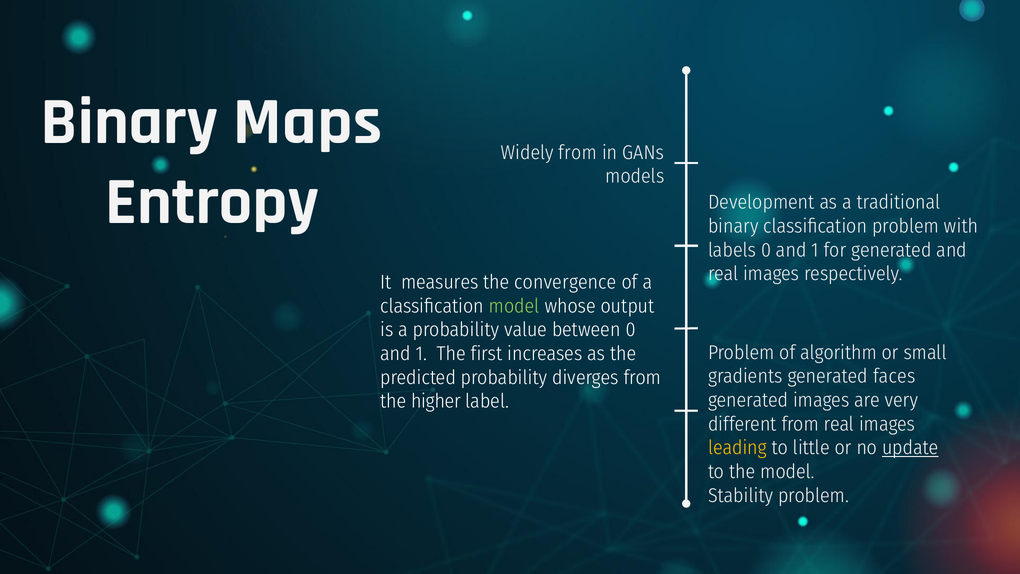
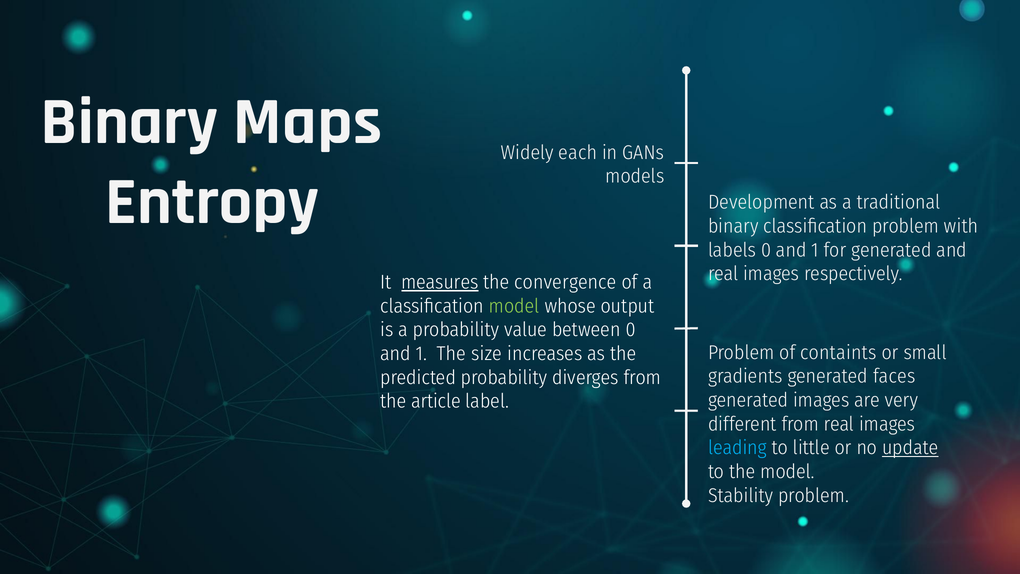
Widely from: from -> each
measures underline: none -> present
algorithm: algorithm -> containts
first: first -> size
higher: higher -> article
leading colour: yellow -> light blue
